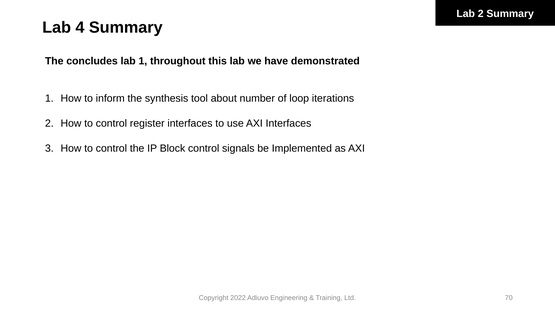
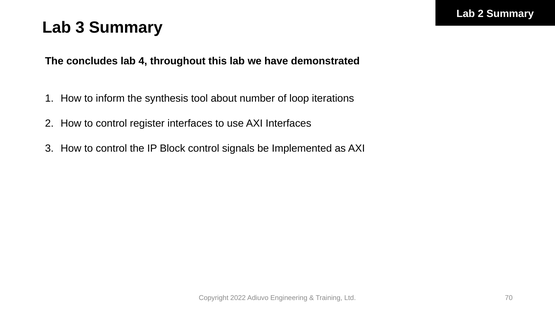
Lab 4: 4 -> 3
lab 1: 1 -> 4
